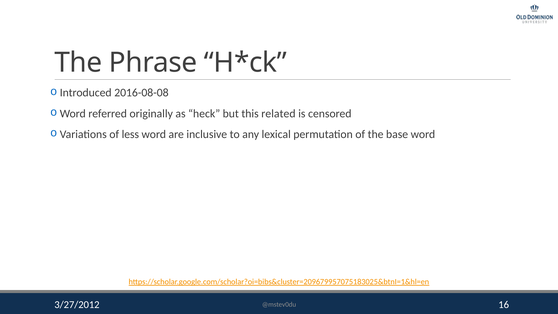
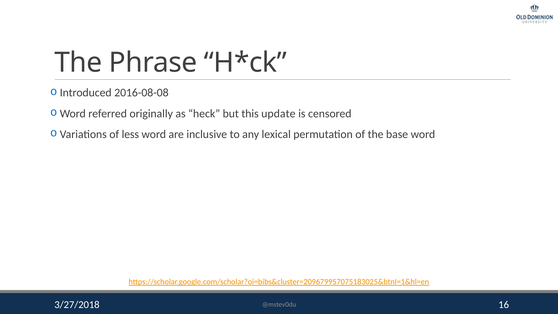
related: related -> update
3/27/2012: 3/27/2012 -> 3/27/2018
